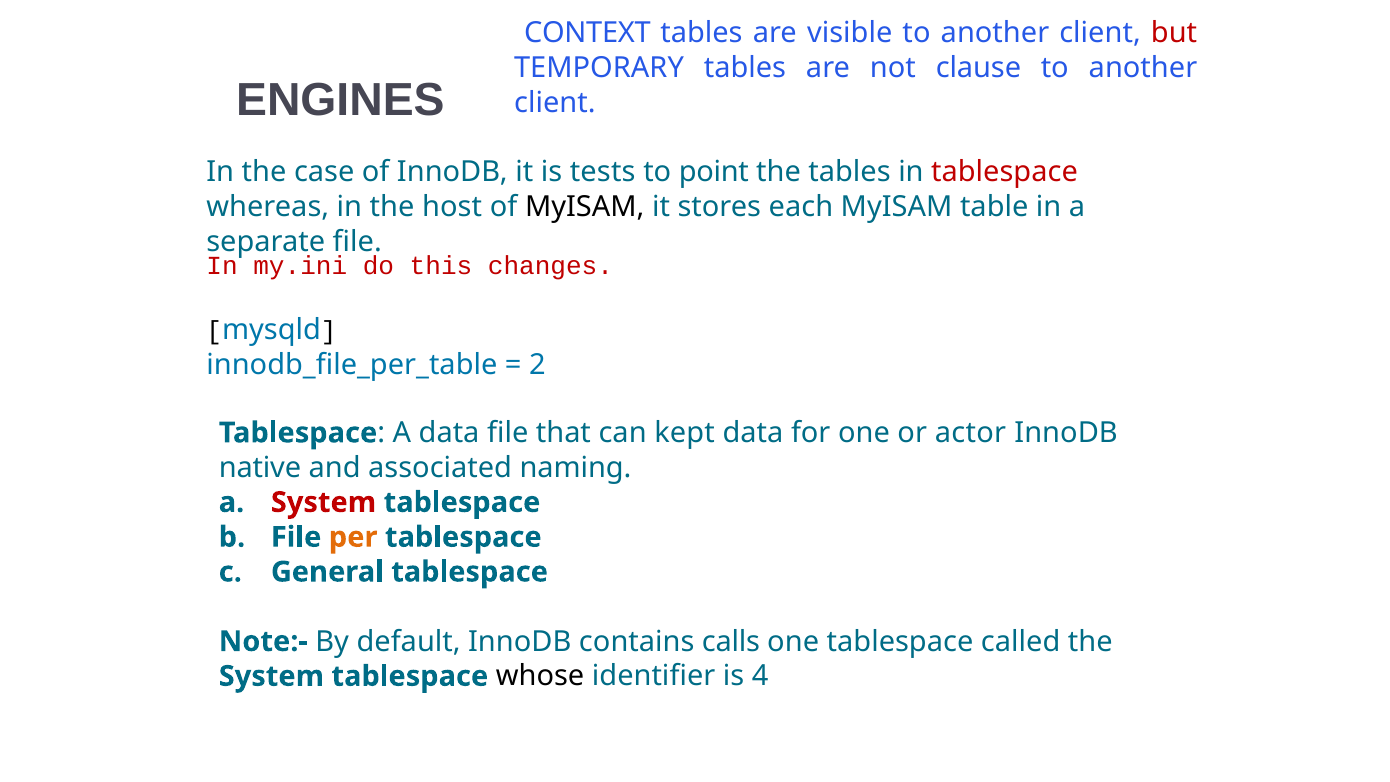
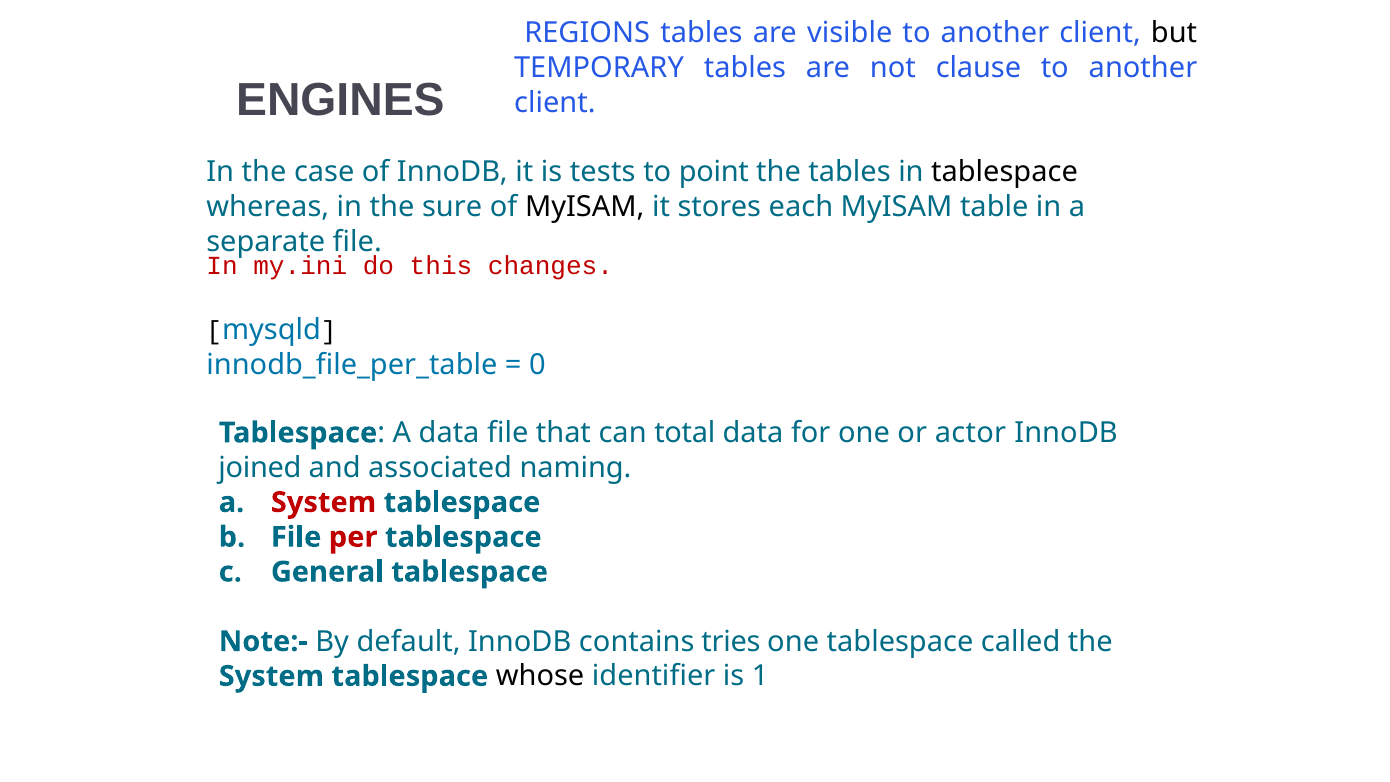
CONTEXT: CONTEXT -> REGIONS
but colour: red -> black
tablespace at (1004, 172) colour: red -> black
host: host -> sure
2: 2 -> 0
kept: kept -> total
native: native -> joined
per colour: orange -> red
calls: calls -> tries
4: 4 -> 1
